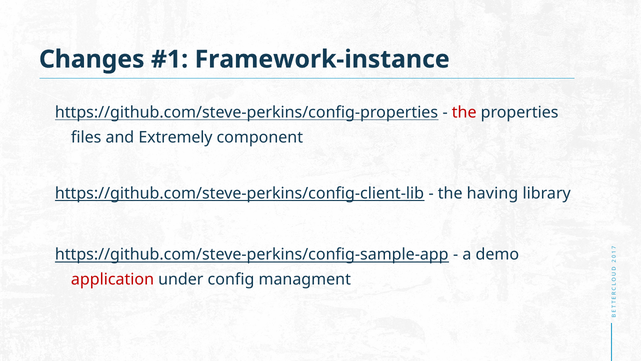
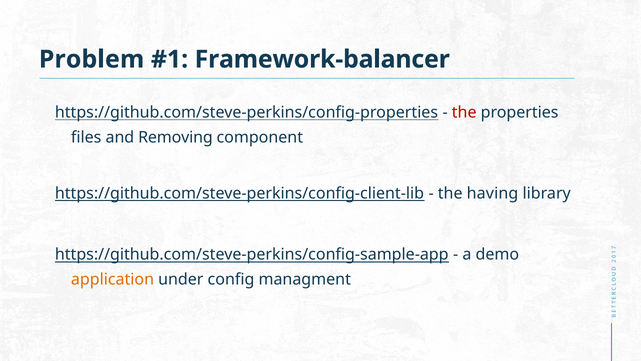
Changes: Changes -> Problem
Framework-instance: Framework-instance -> Framework-balancer
Extremely: Extremely -> Removing
application colour: red -> orange
